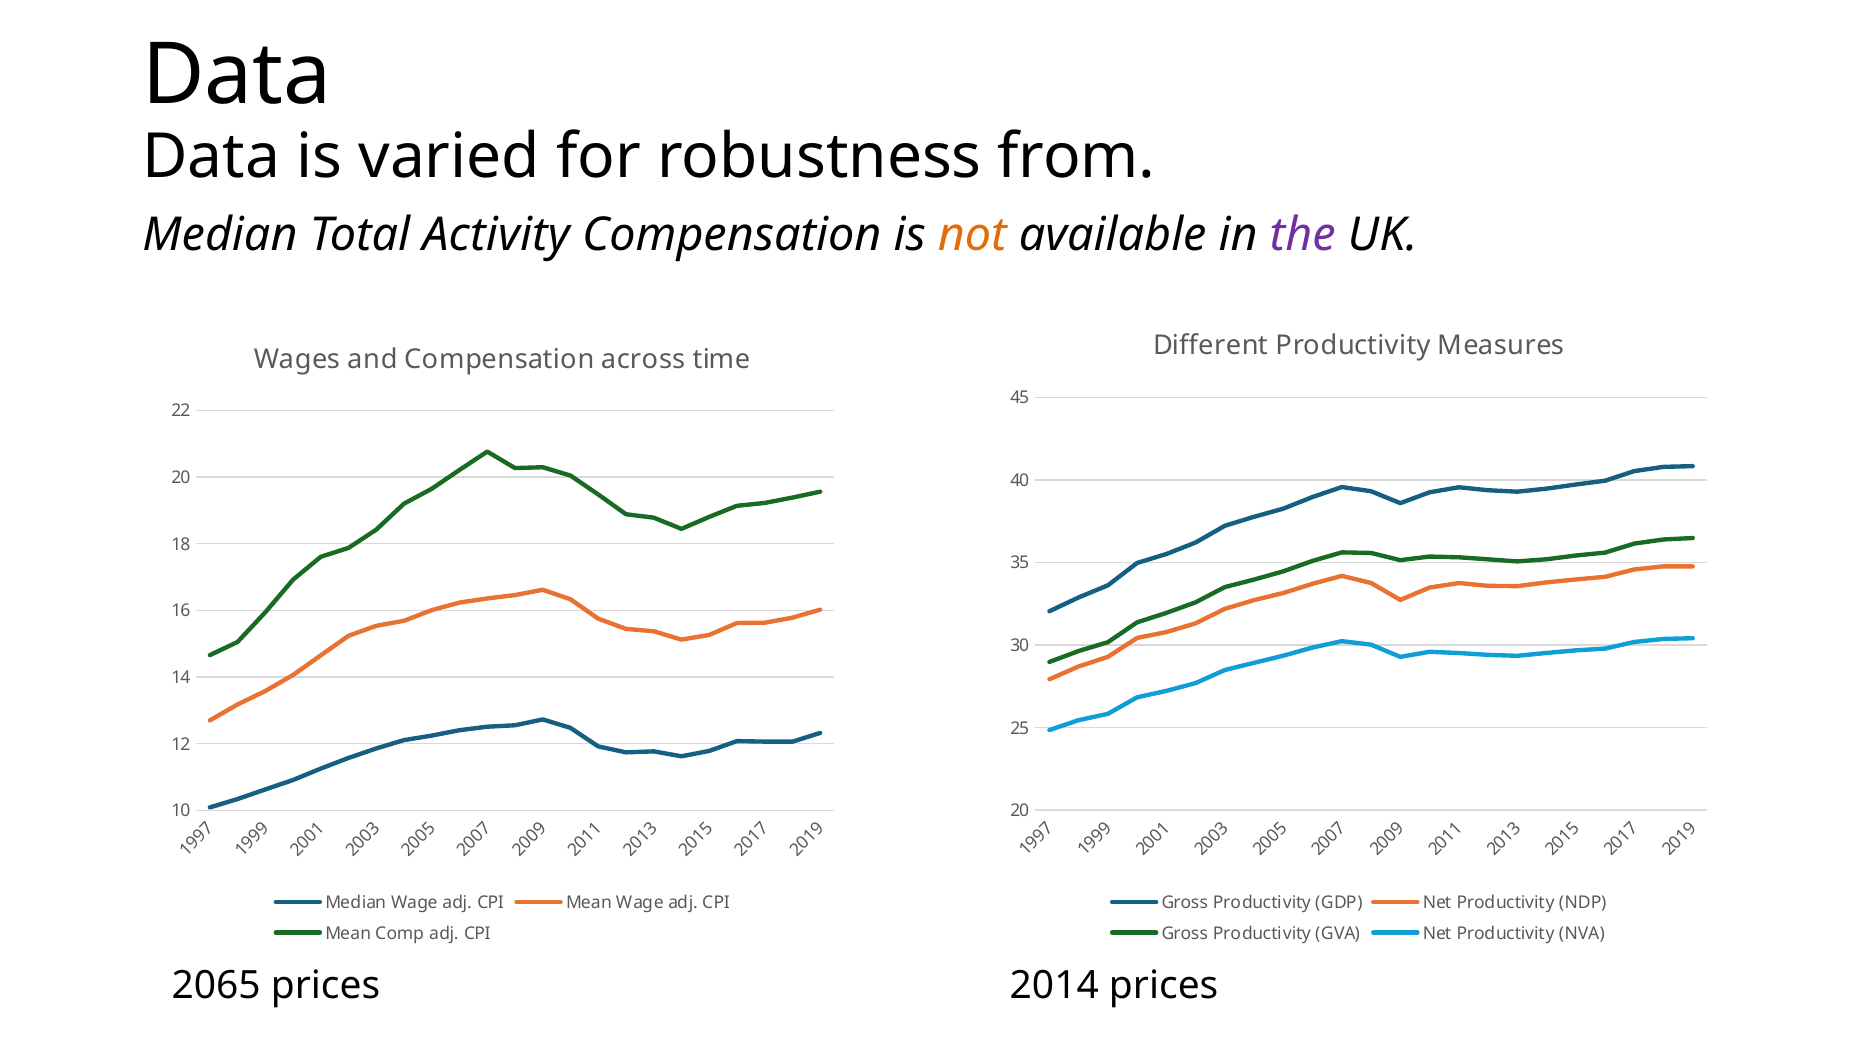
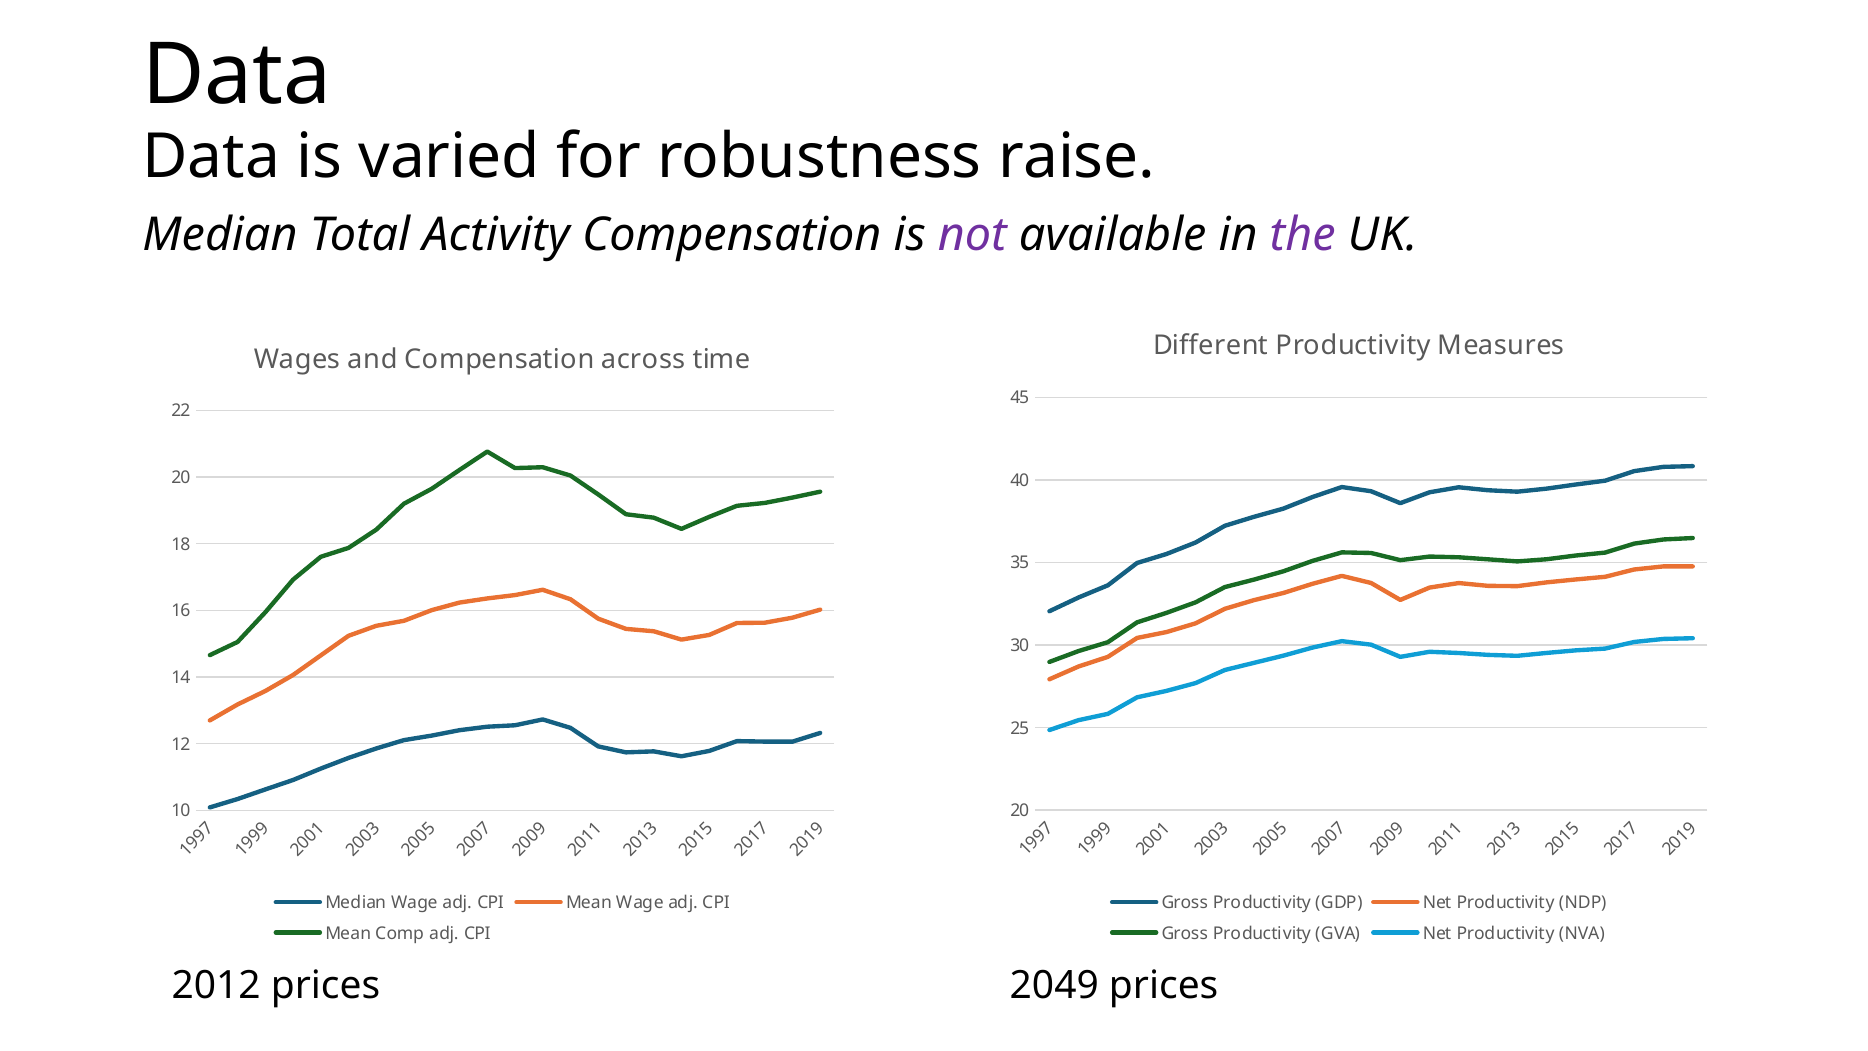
from: from -> raise
not colour: orange -> purple
2065: 2065 -> 2012
2014: 2014 -> 2049
